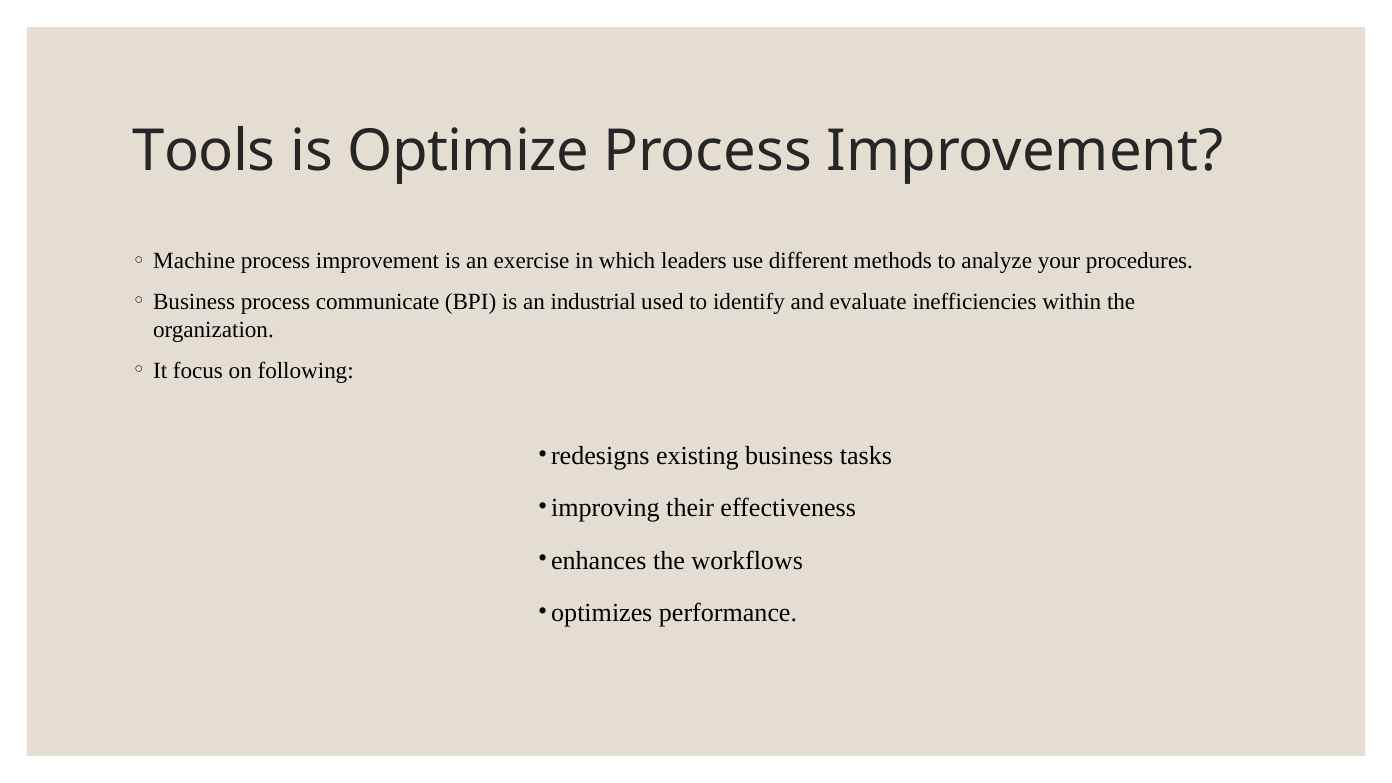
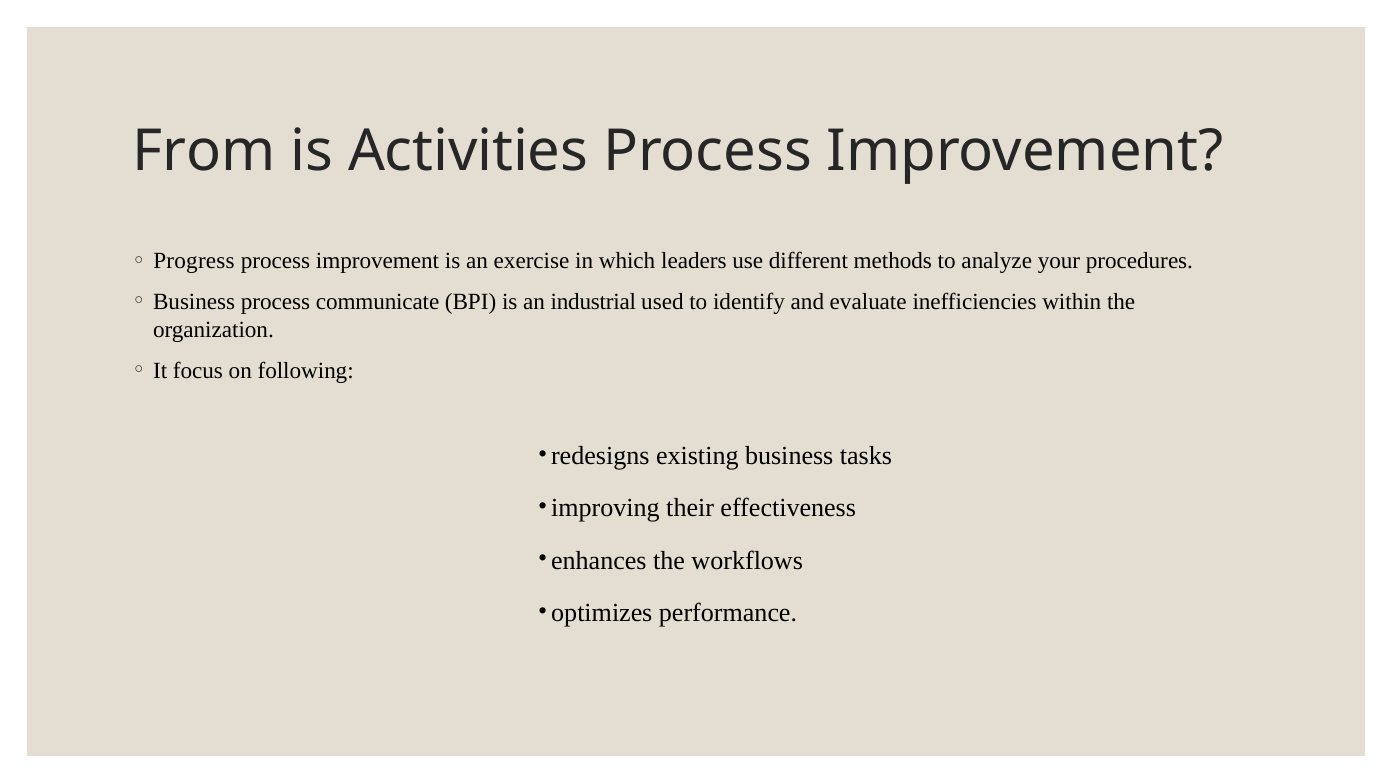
Tools: Tools -> From
Optimize: Optimize -> Activities
Machine: Machine -> Progress
